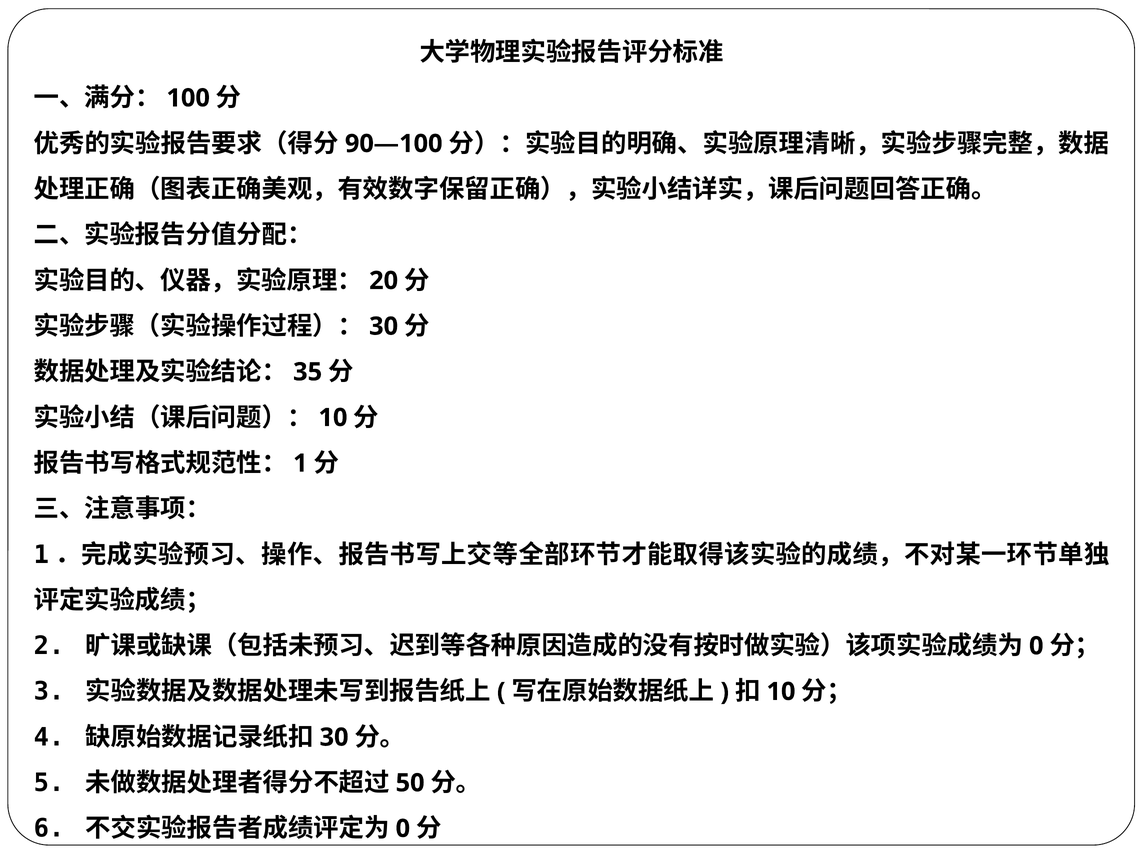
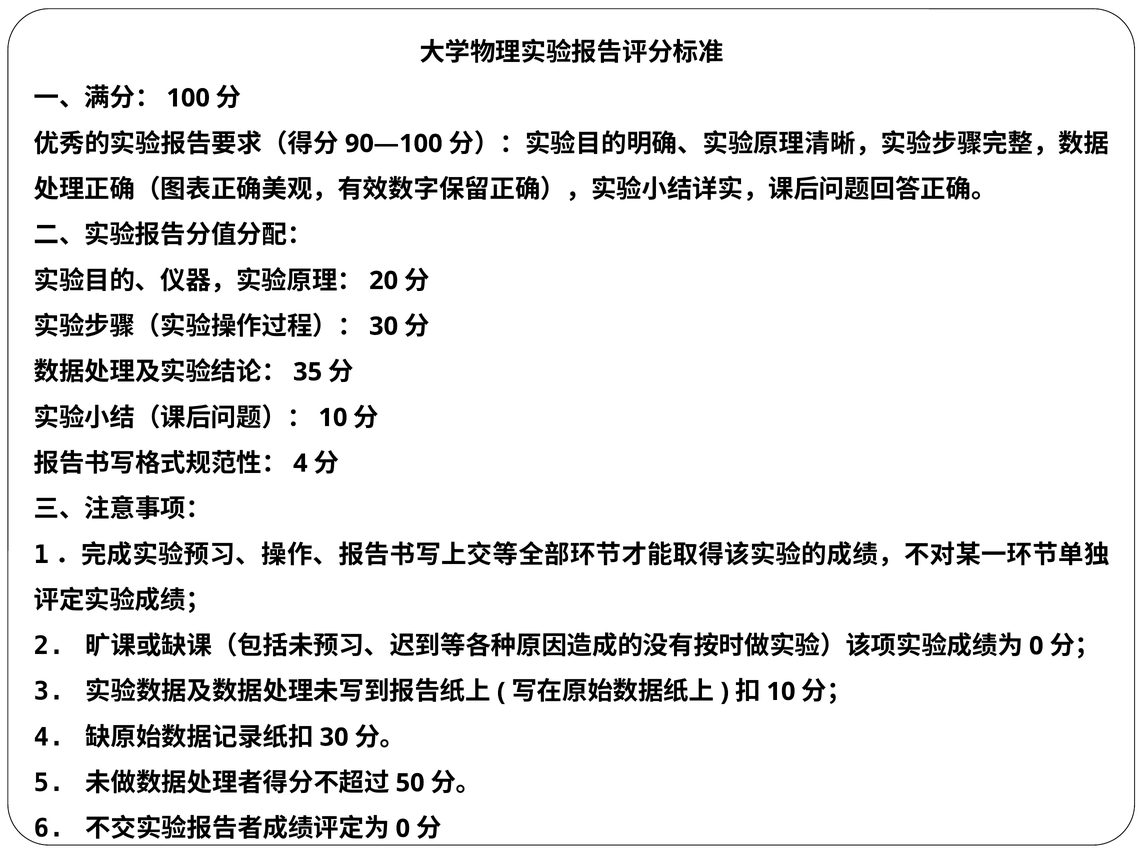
1 at (300, 463): 1 -> 4
